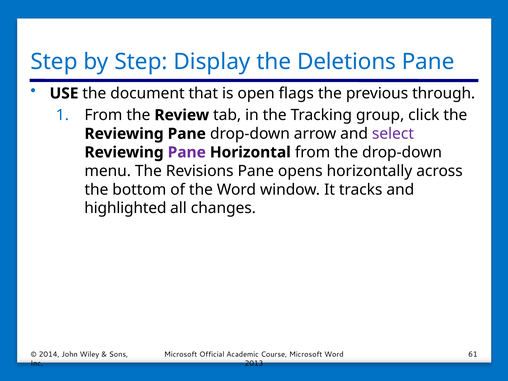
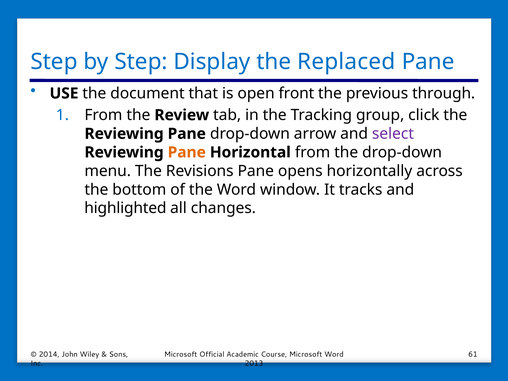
Deletions: Deletions -> Replaced
flags: flags -> front
Pane at (187, 152) colour: purple -> orange
